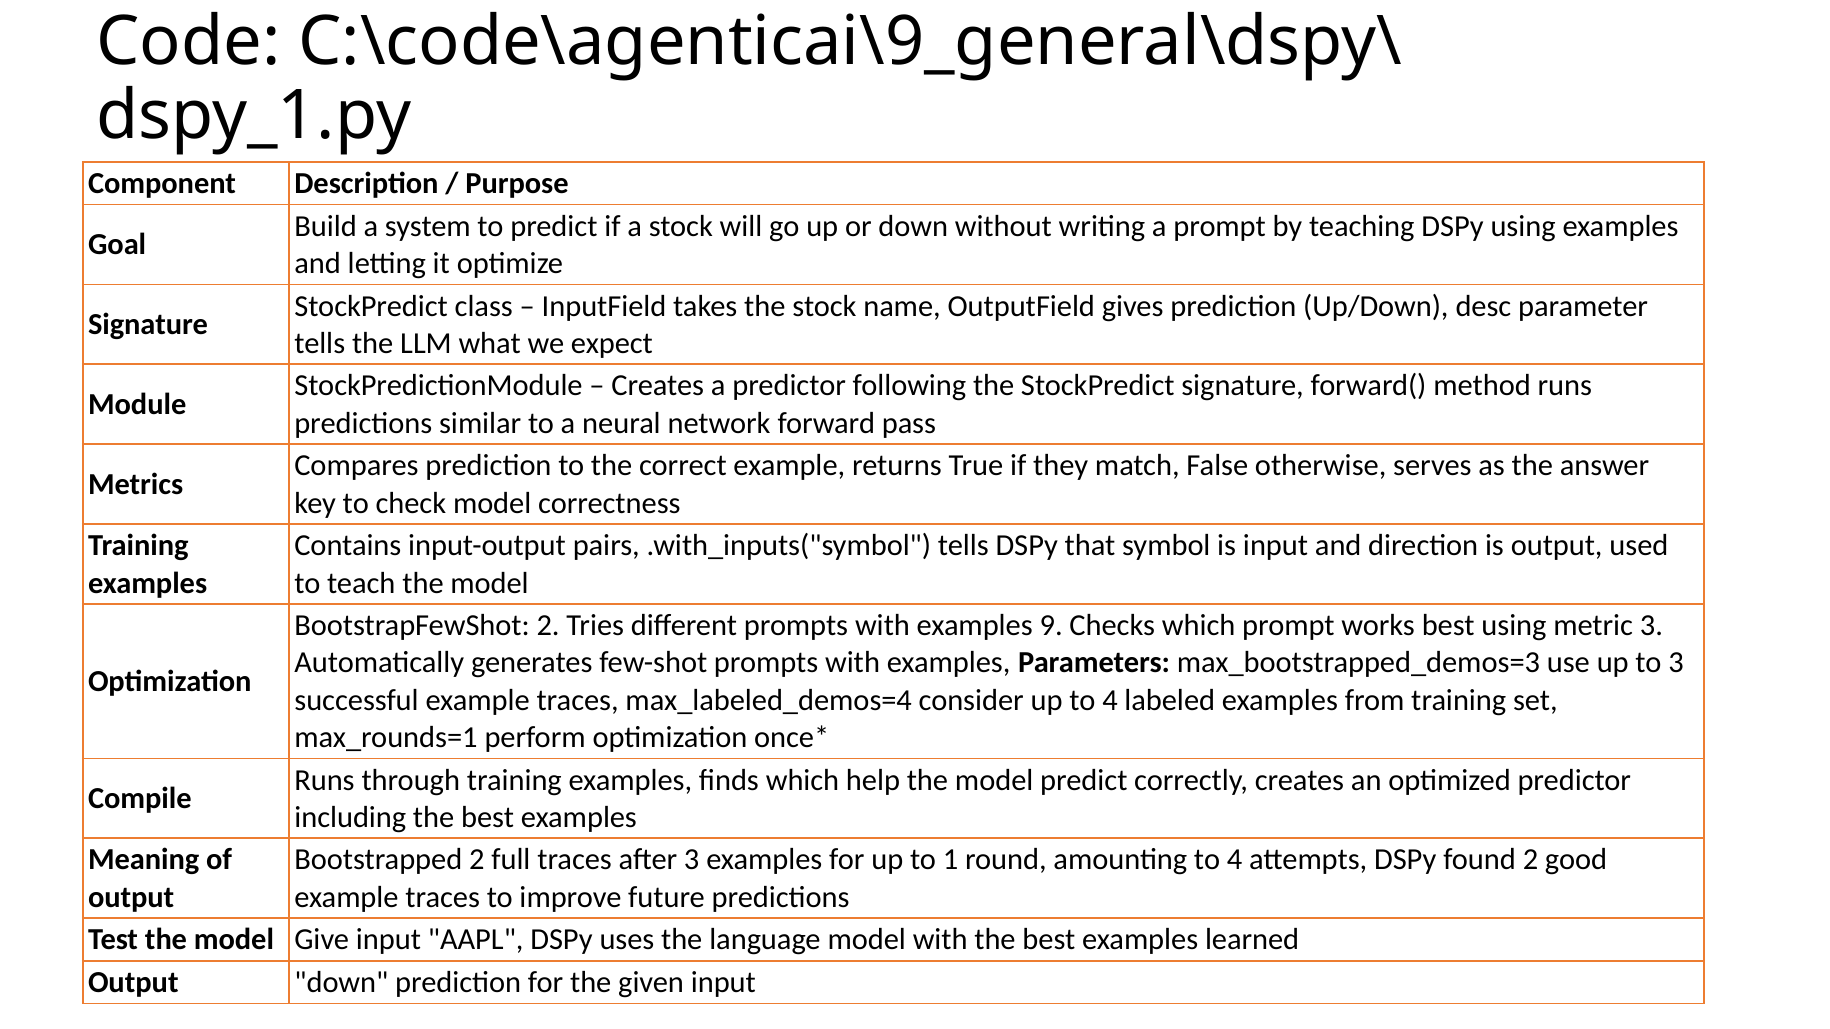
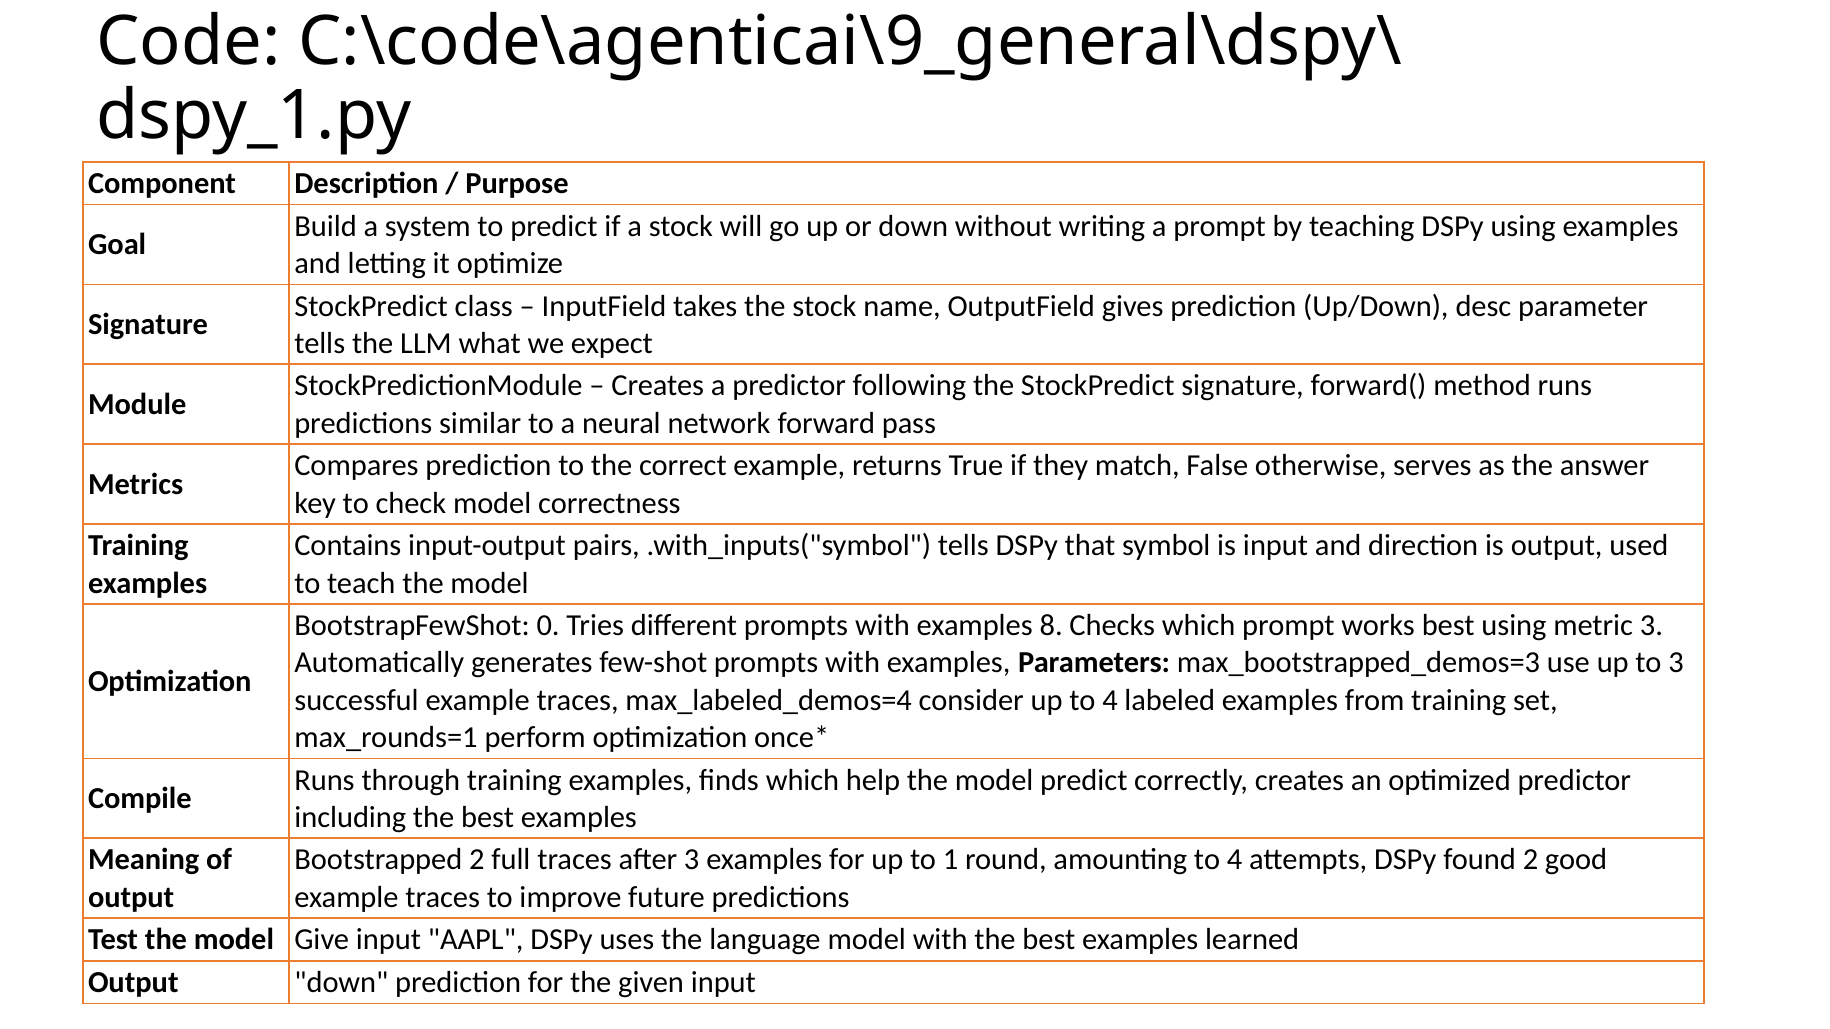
BootstrapFewShot 2: 2 -> 0
9: 9 -> 8
